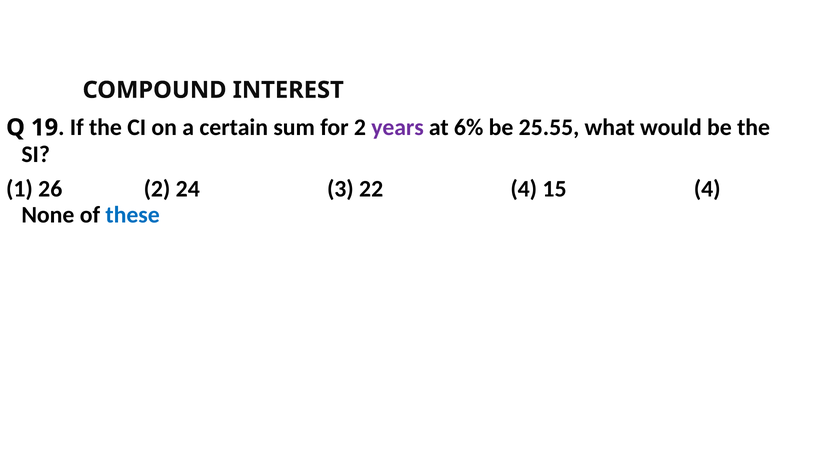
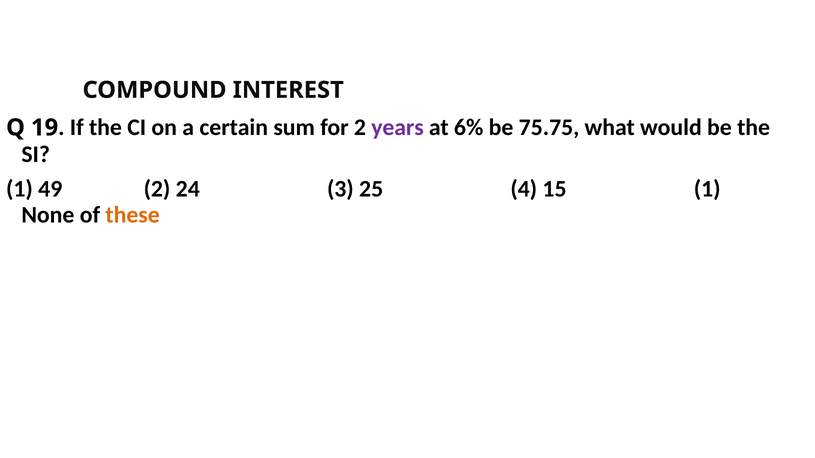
25.55: 25.55 -> 75.75
26: 26 -> 49
22: 22 -> 25
15 4: 4 -> 1
these colour: blue -> orange
